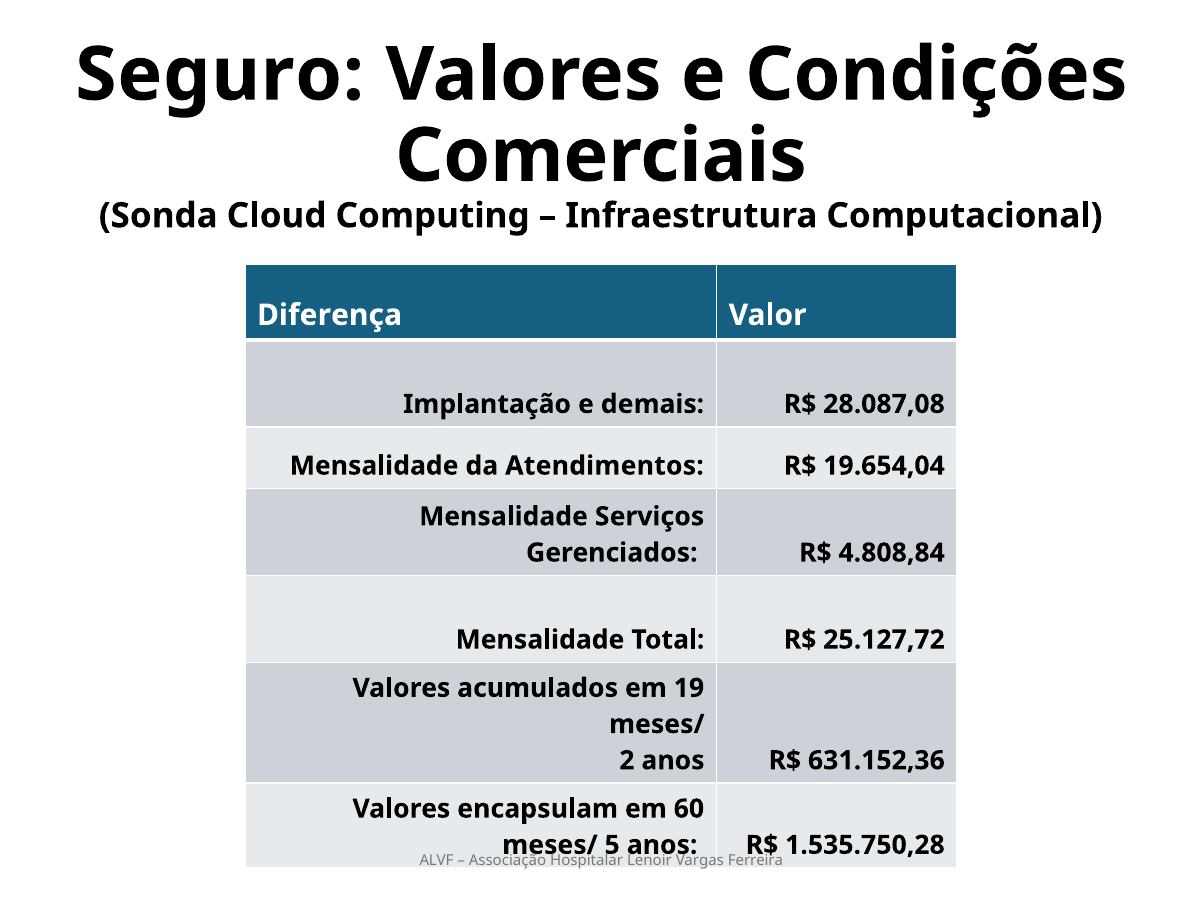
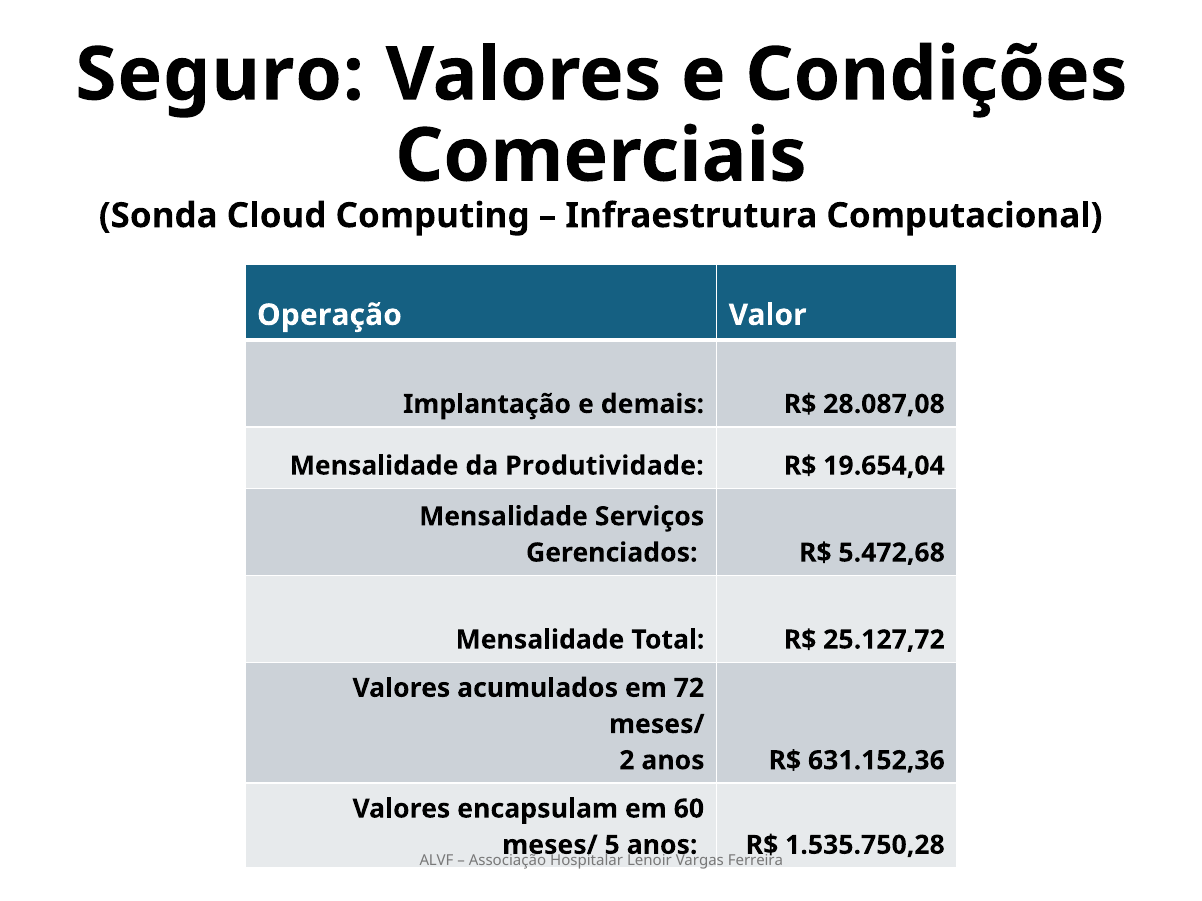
Diferença: Diferença -> Operação
Atendimentos: Atendimentos -> Produtividade
4.808,84: 4.808,84 -> 5.472,68
19: 19 -> 72
